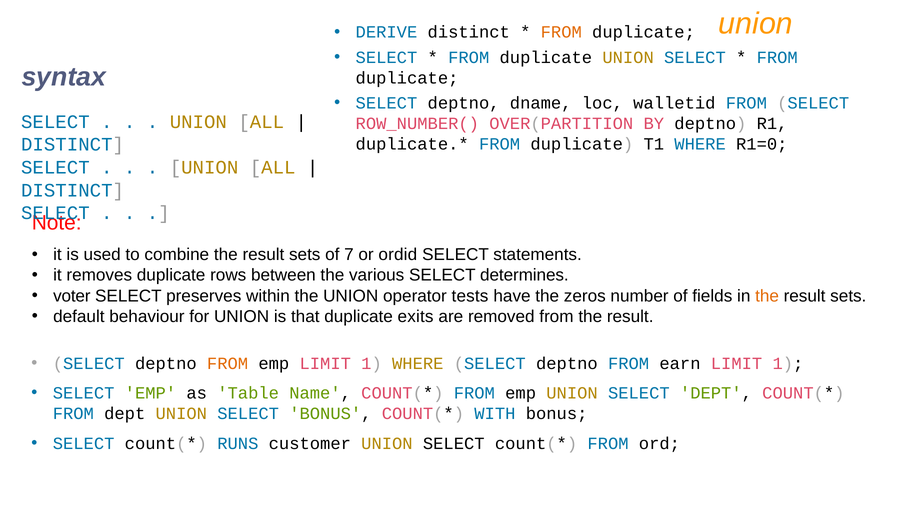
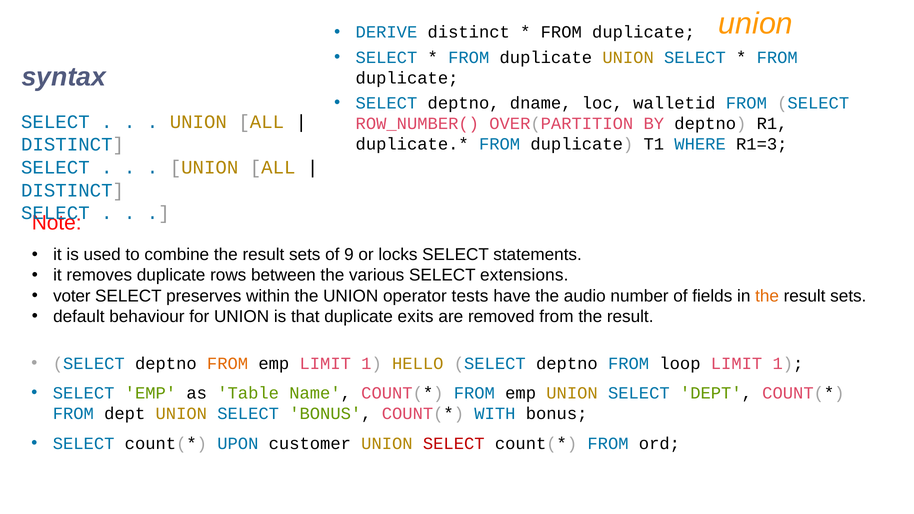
FROM at (561, 32) colour: orange -> black
R1=0: R1=0 -> R1=3
7: 7 -> 9
ordid: ordid -> locks
determines: determines -> extensions
zeros: zeros -> audio
1 WHERE: WHERE -> HELLO
earn: earn -> loop
RUNS: RUNS -> UPON
SELECT at (454, 444) colour: black -> red
